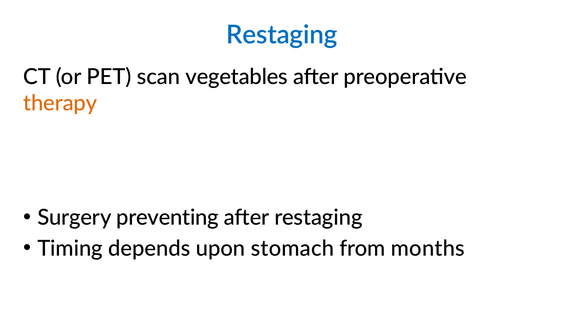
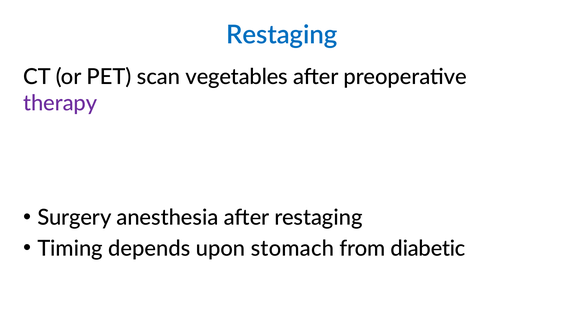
therapy colour: orange -> purple
preventing: preventing -> anesthesia
months: months -> diabetic
